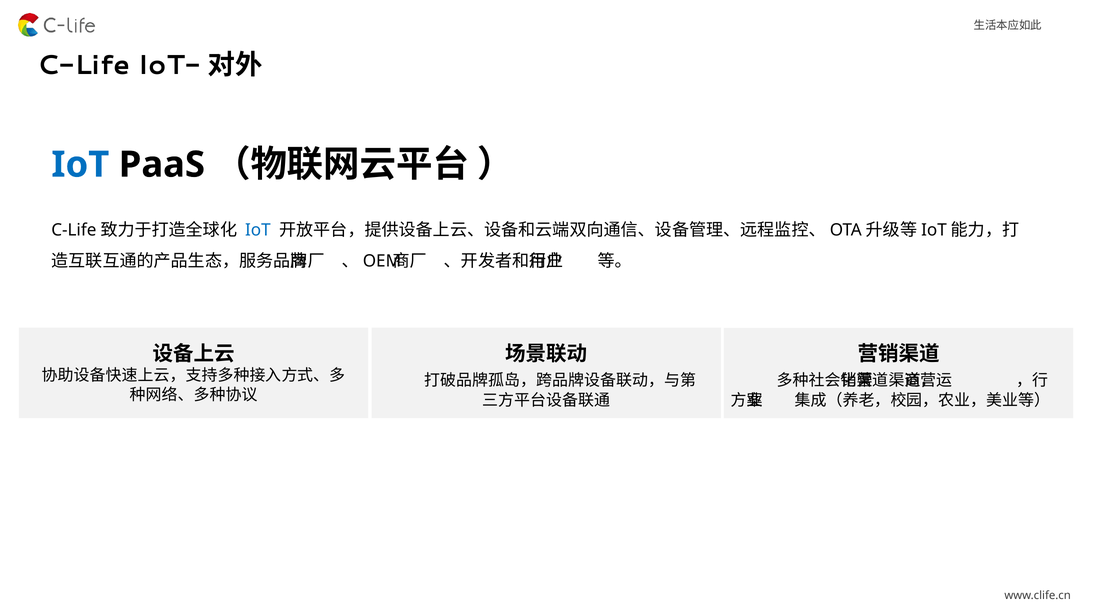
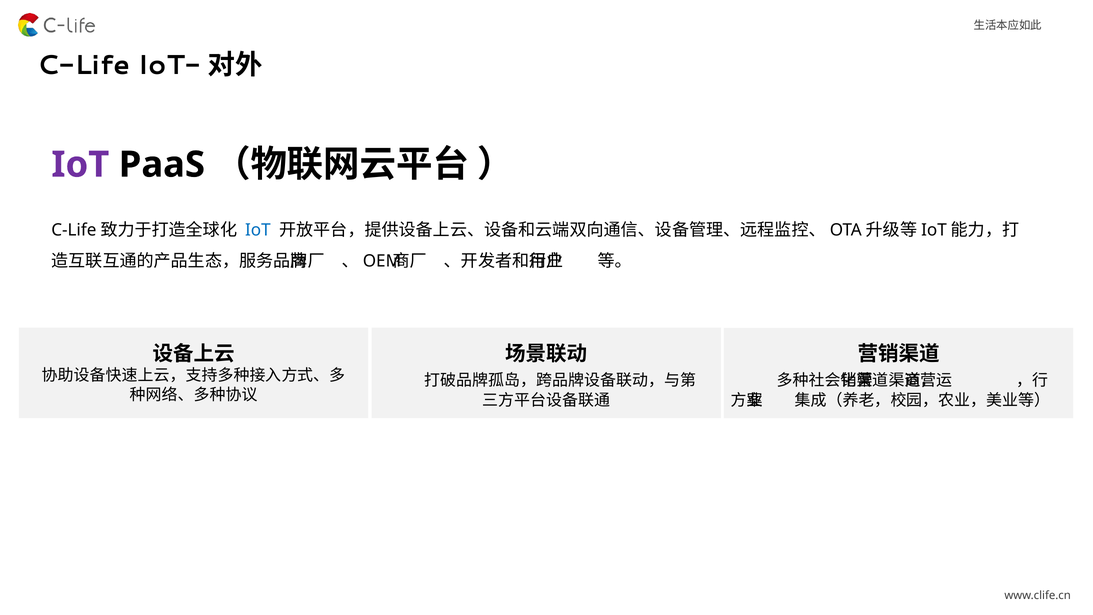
IoT at (80, 165) colour: blue -> purple
